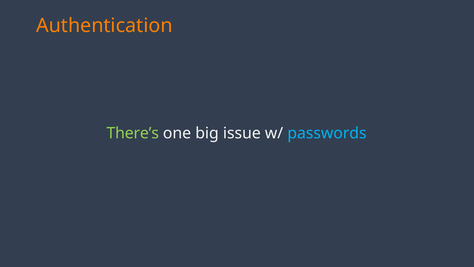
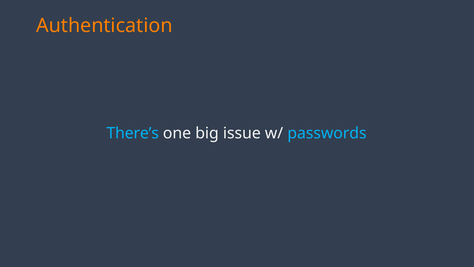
There’s colour: light green -> light blue
